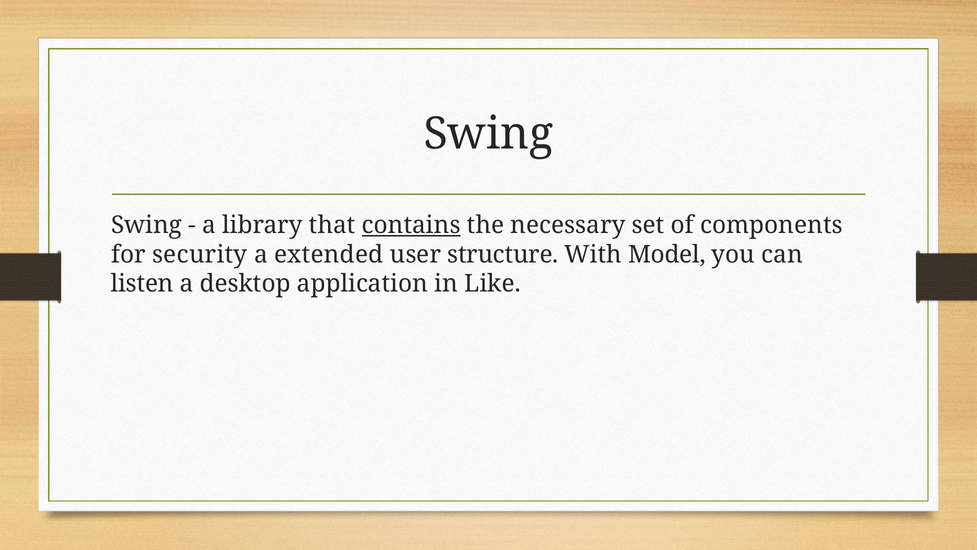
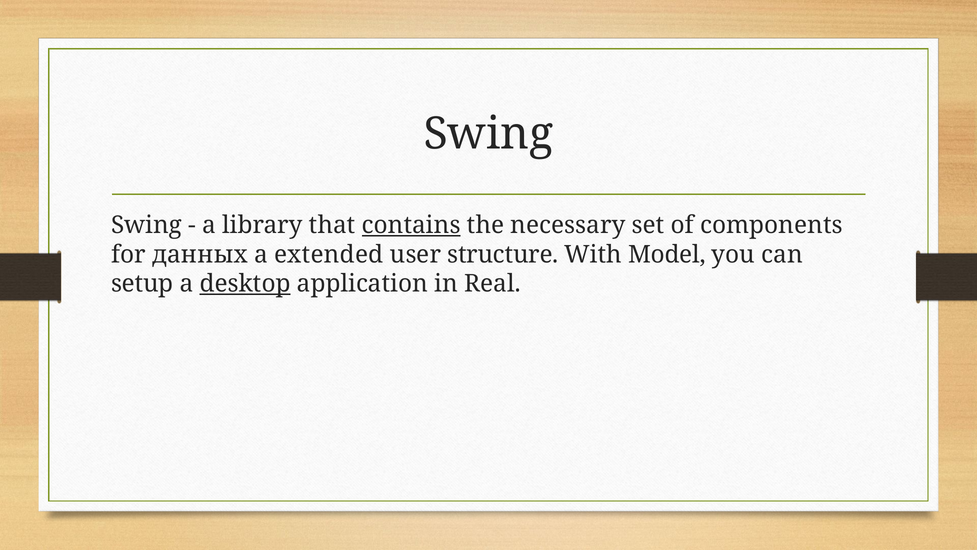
security: security -> данных
listen: listen -> setup
desktop underline: none -> present
Like: Like -> Real
